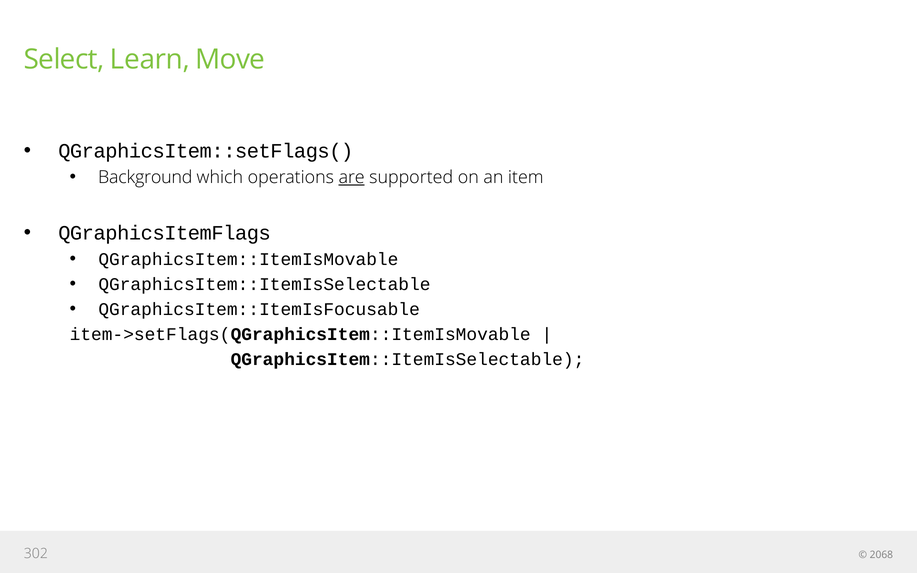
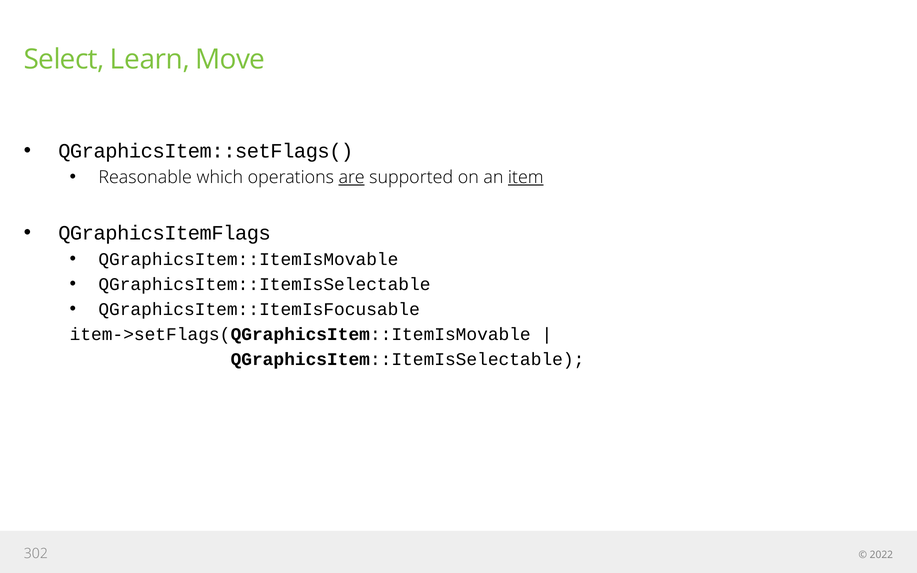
Background: Background -> Reasonable
item underline: none -> present
2068: 2068 -> 2022
